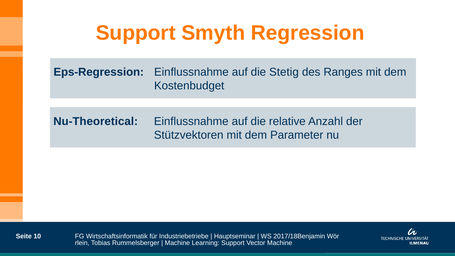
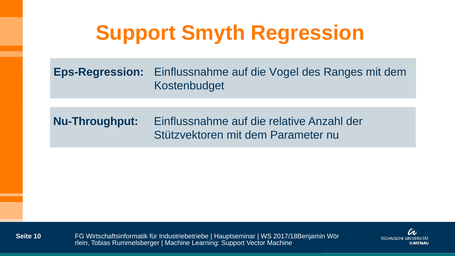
Stetig: Stetig -> Vogel
Nu-Theoretical: Nu-Theoretical -> Nu-Throughput
